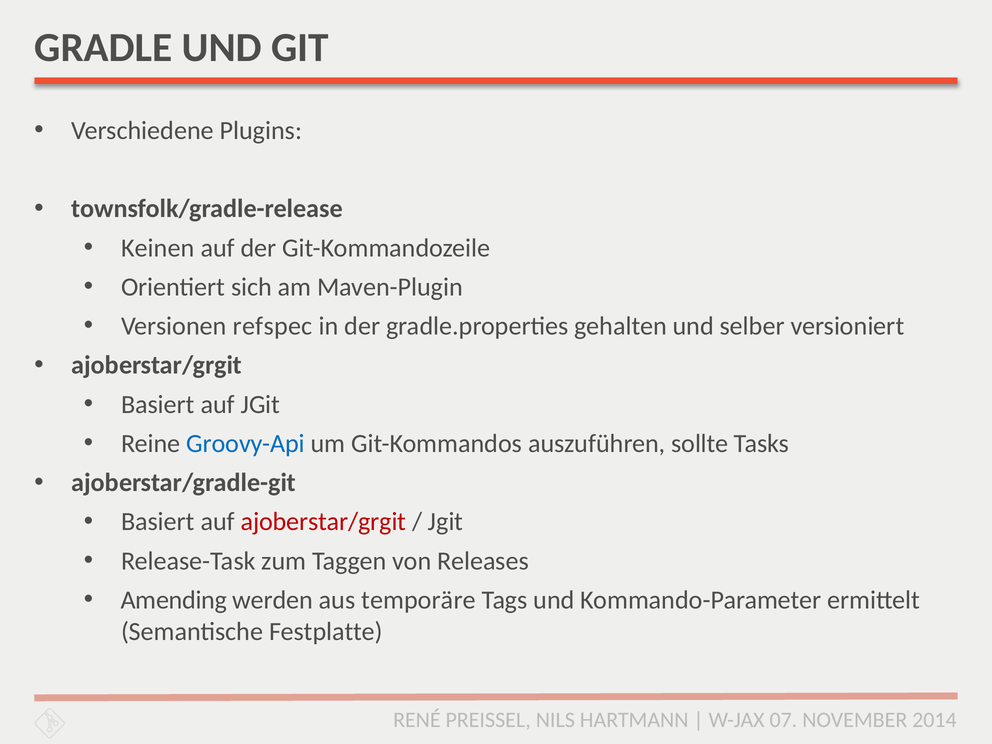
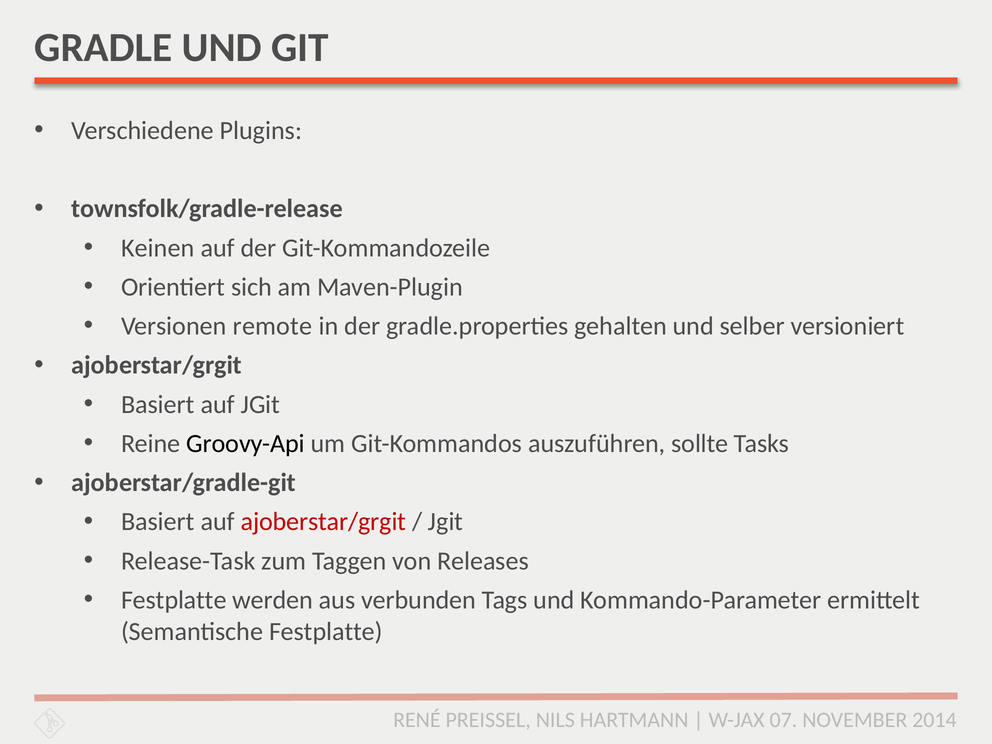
refspec: refspec -> remote
Groovy-Api colour: blue -> black
Amending at (174, 600): Amending -> Festplatte
temporäre: temporäre -> verbunden
